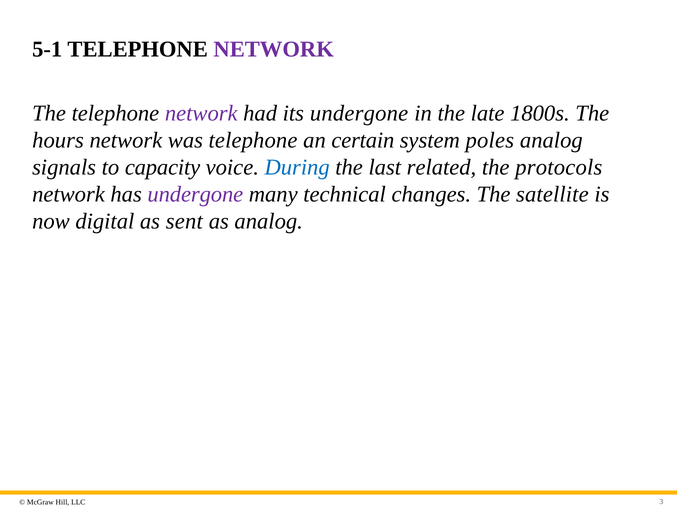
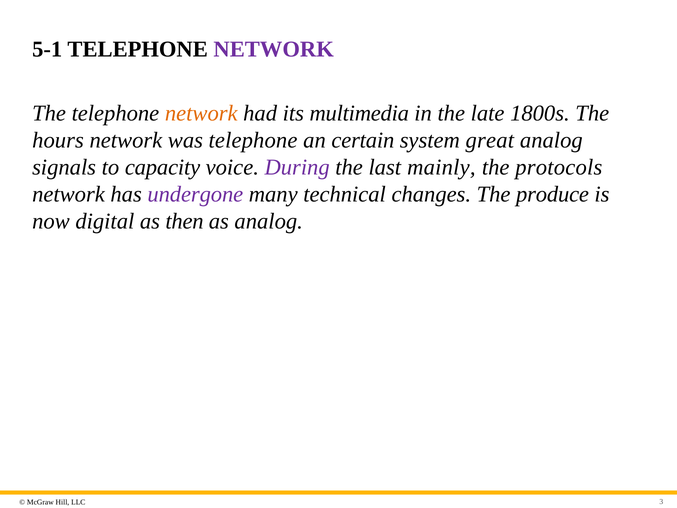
network at (201, 113) colour: purple -> orange
its undergone: undergone -> multimedia
poles: poles -> great
During colour: blue -> purple
related: related -> mainly
satellite: satellite -> produce
sent: sent -> then
